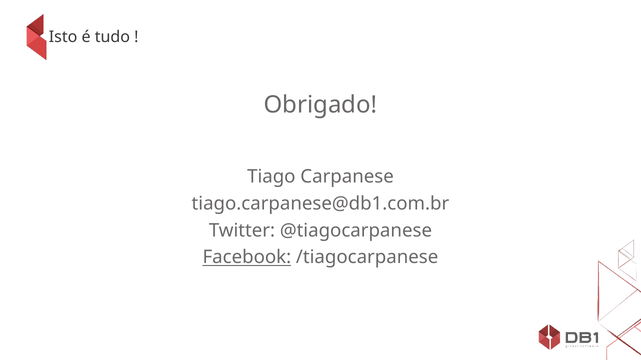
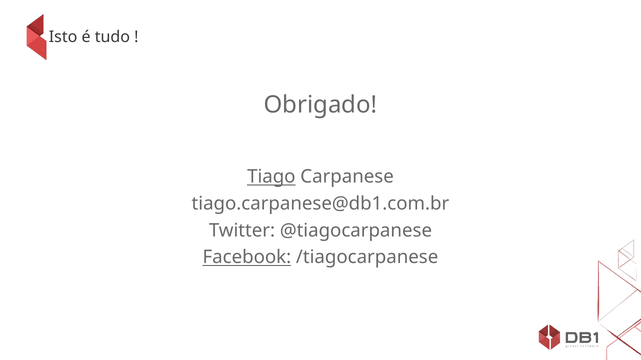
Tiago underline: none -> present
